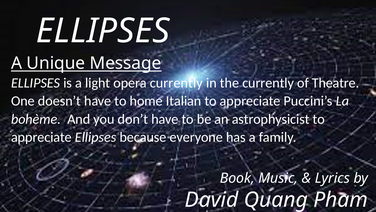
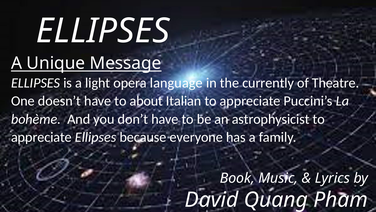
opera currently: currently -> language
home: home -> about
